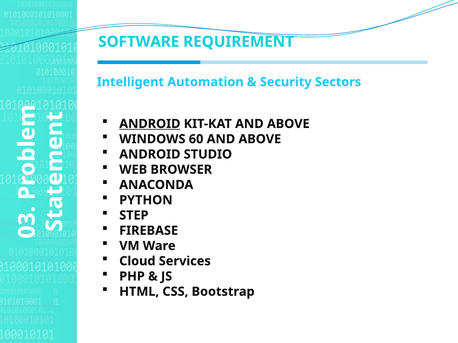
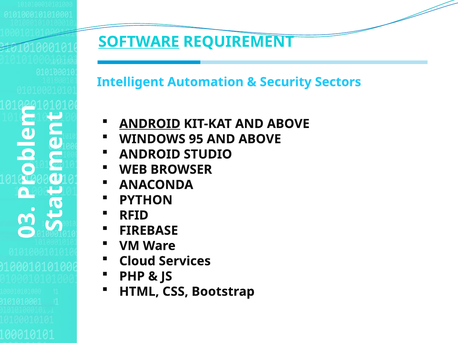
SOFTWARE underline: none -> present
60: 60 -> 95
STEP: STEP -> RFID
